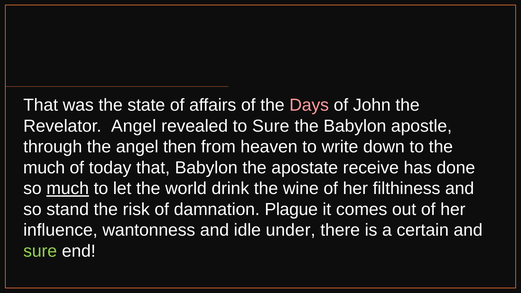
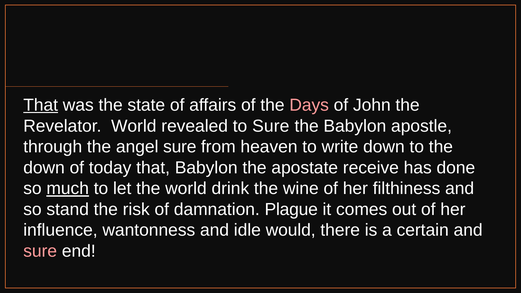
That at (41, 105) underline: none -> present
Revelator Angel: Angel -> World
angel then: then -> sure
much at (44, 168): much -> down
under: under -> would
sure at (40, 251) colour: light green -> pink
